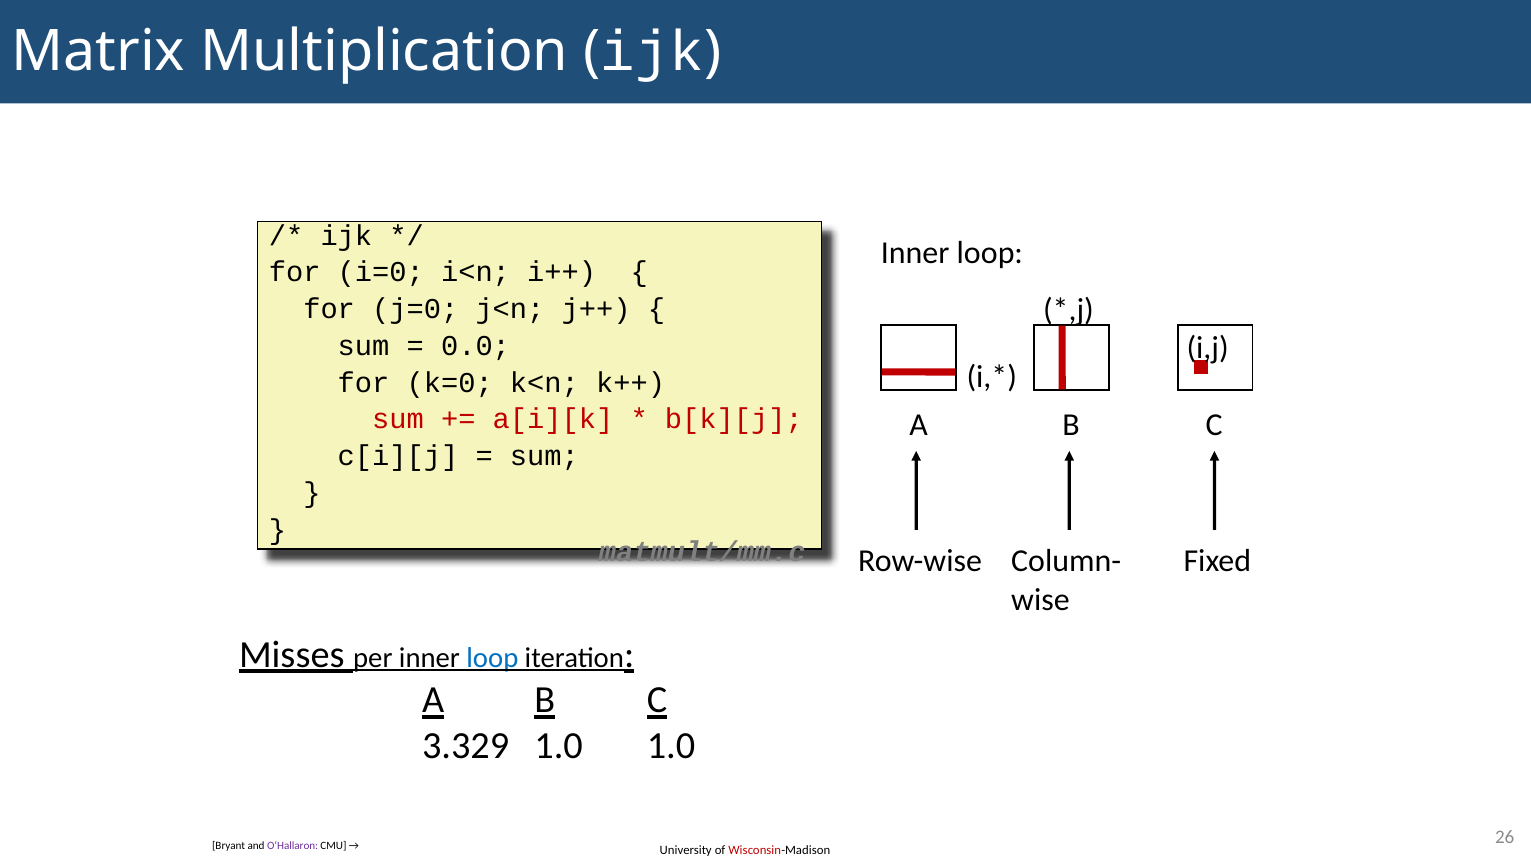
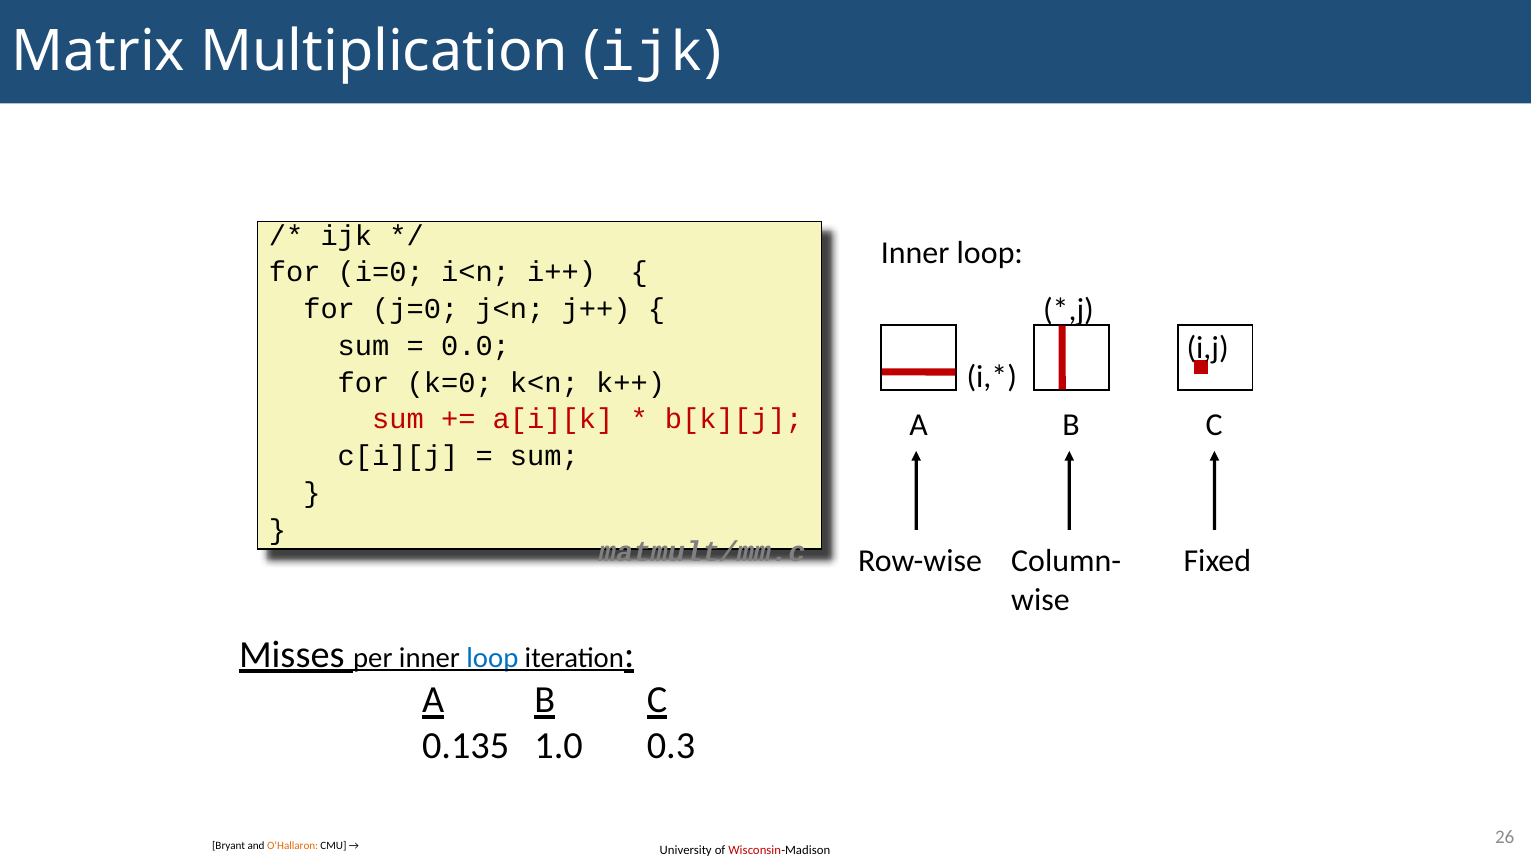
3.329: 3.329 -> 0.135
1.0 1.0: 1.0 -> 0.3
O‘Hallaron colour: purple -> orange
